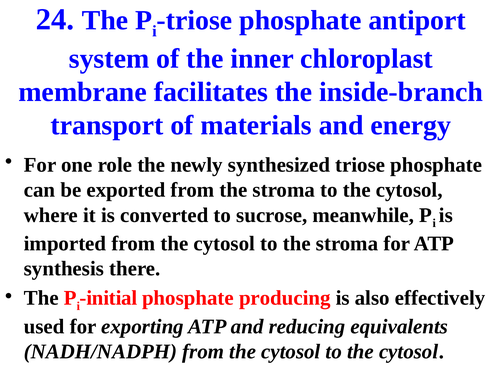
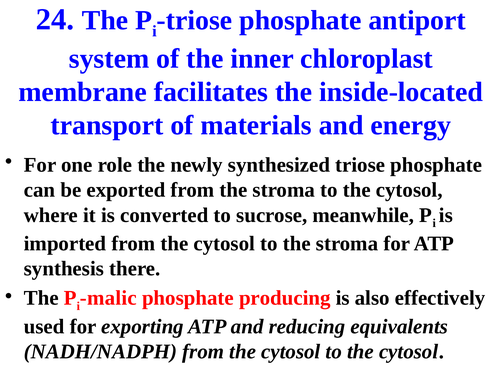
inside-branch: inside-branch -> inside-located
initial: initial -> malic
